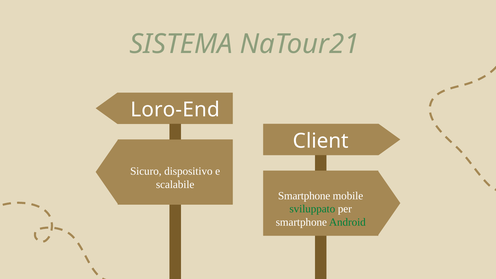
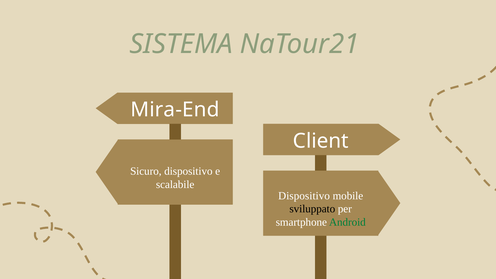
Loro-End: Loro-End -> Mira-End
Smartphone at (304, 196): Smartphone -> Dispositivo
sviluppato colour: green -> black
